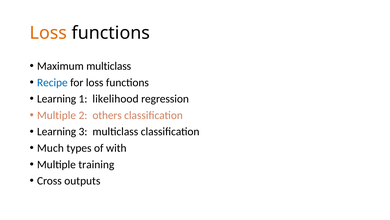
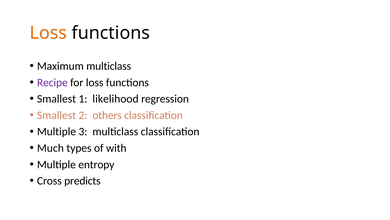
Recipe colour: blue -> purple
Learning at (57, 99): Learning -> Smallest
Multiple at (57, 115): Multiple -> Smallest
Learning at (57, 131): Learning -> Multiple
training: training -> entropy
outputs: outputs -> predicts
